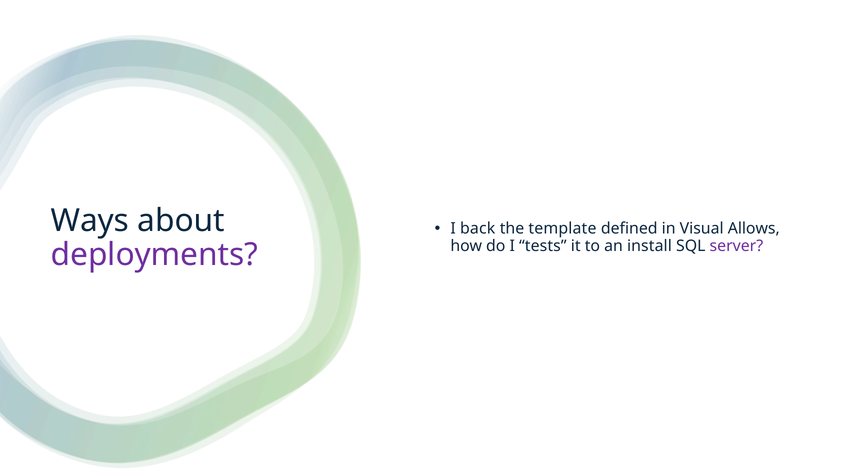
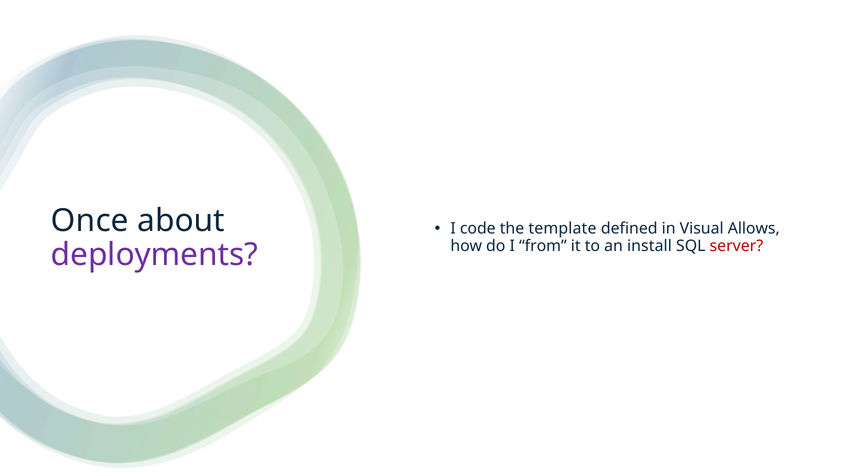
Ways: Ways -> Once
back: back -> code
tests: tests -> from
server colour: purple -> red
